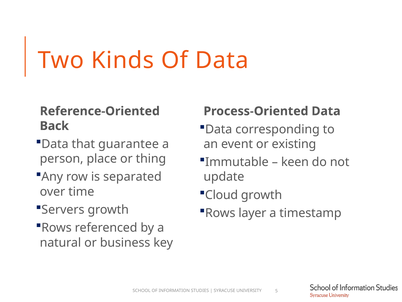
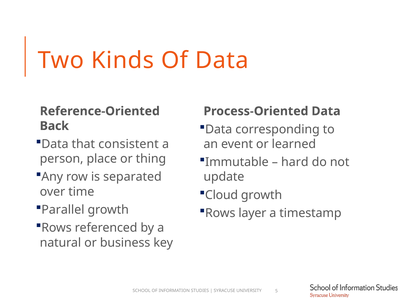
guarantee: guarantee -> consistent
existing: existing -> learned
keen: keen -> hard
Servers: Servers -> Parallel
